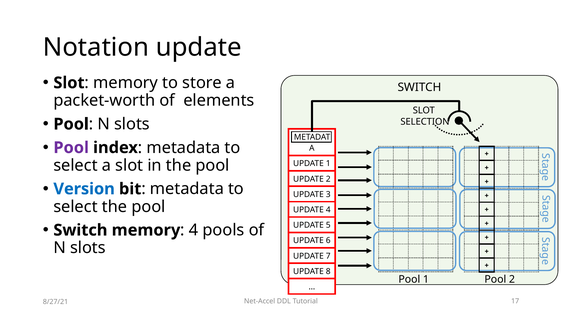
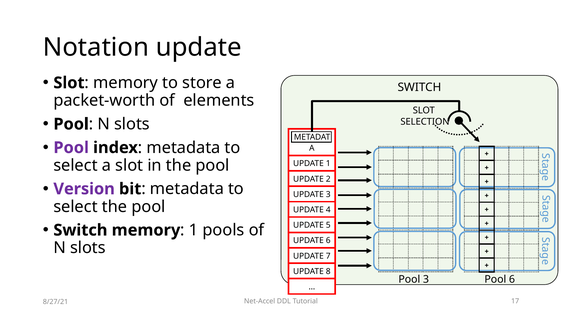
Version colour: blue -> purple
4 at (194, 230): 4 -> 1
Pool 1: 1 -> 3
Pool 2: 2 -> 6
